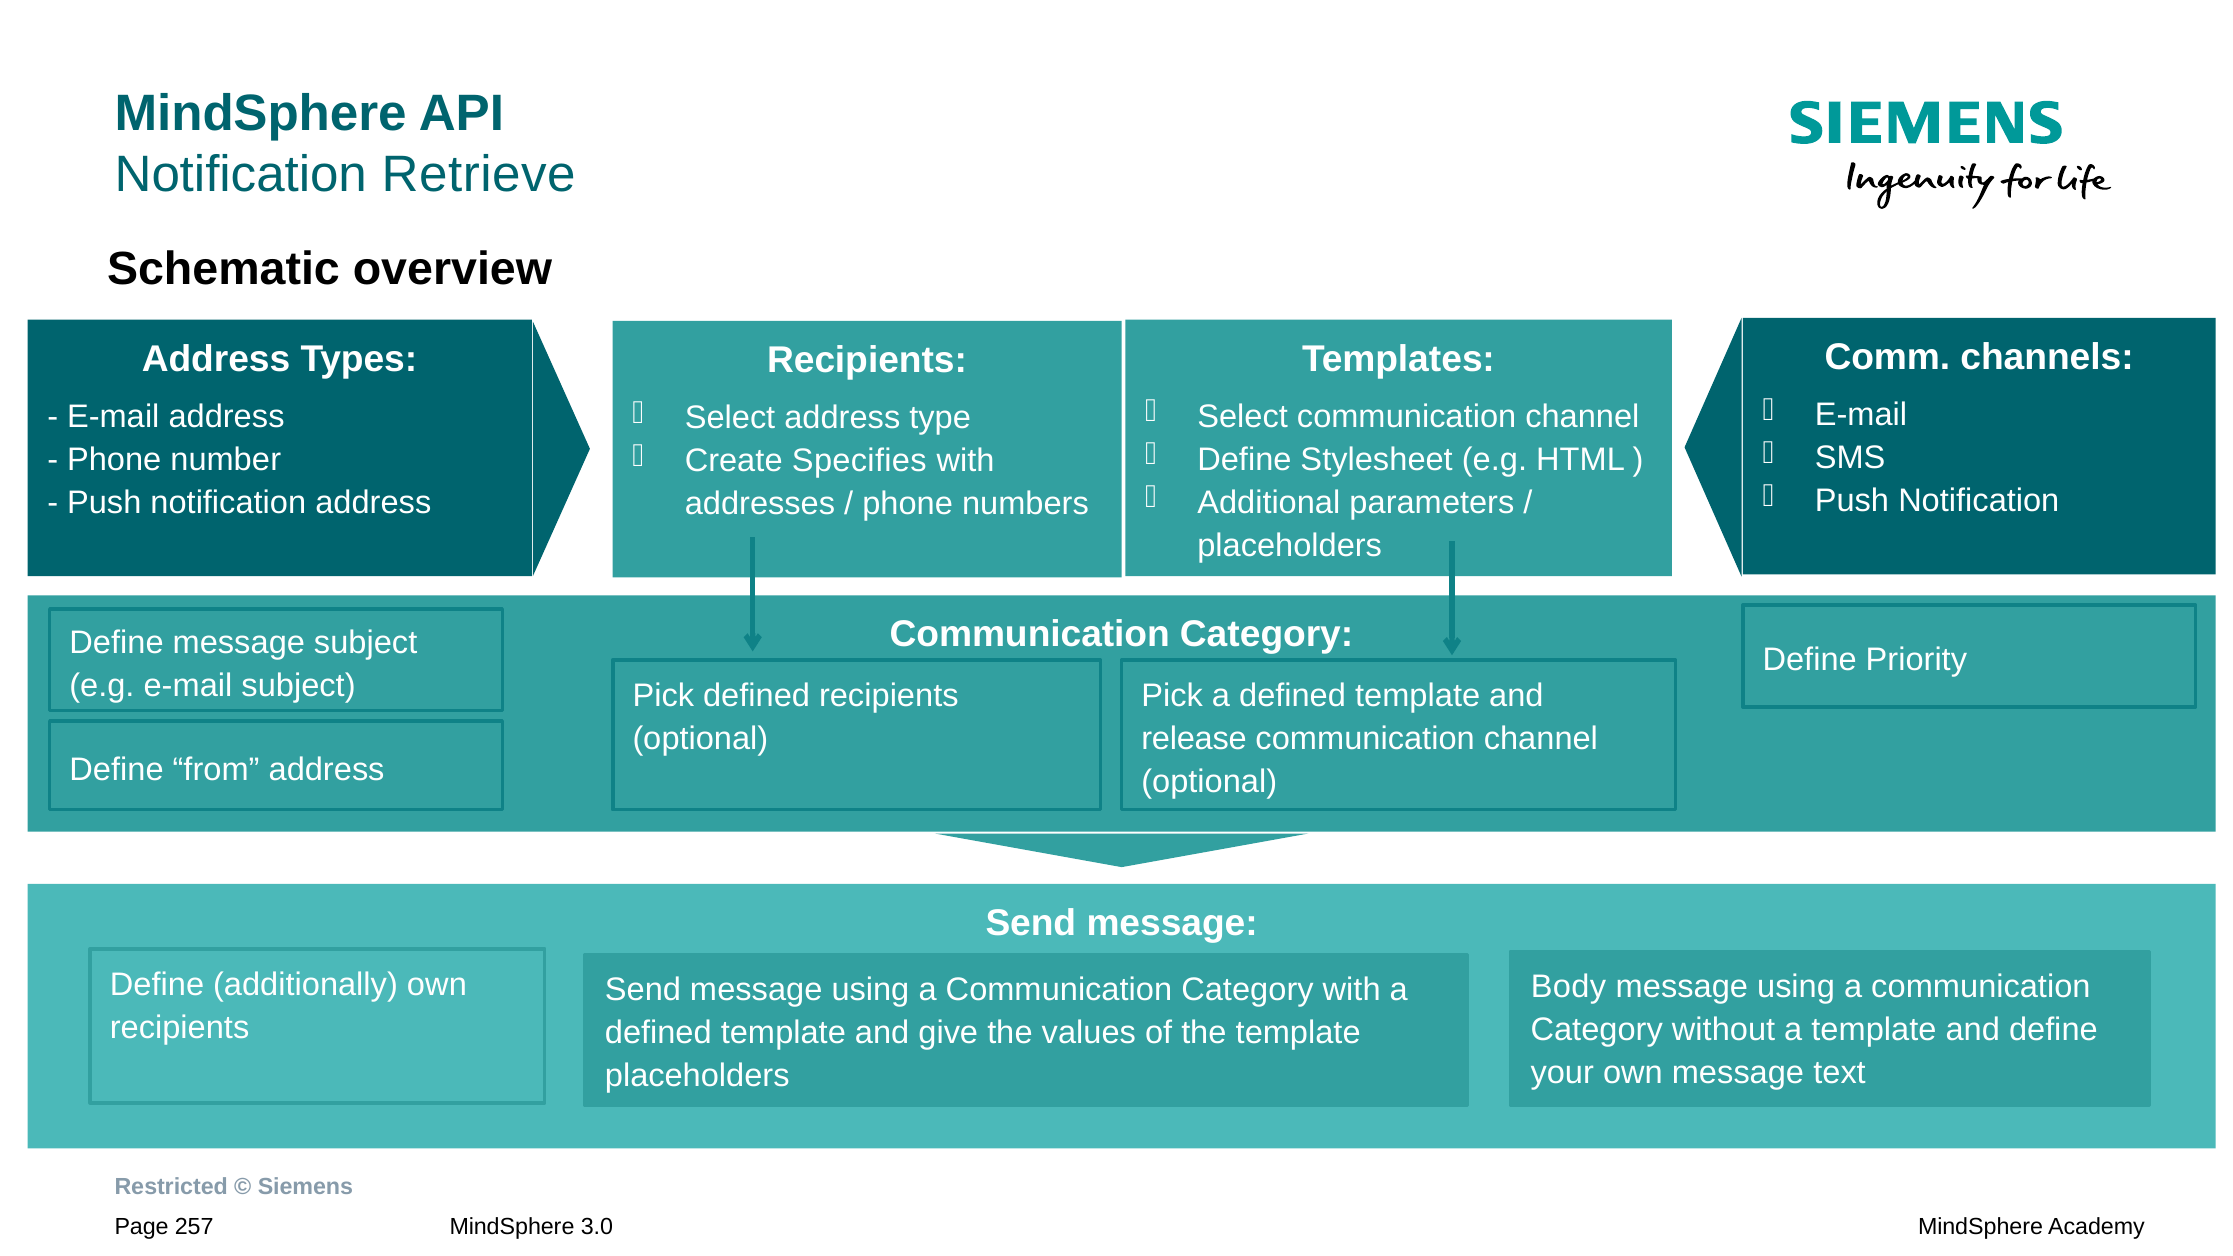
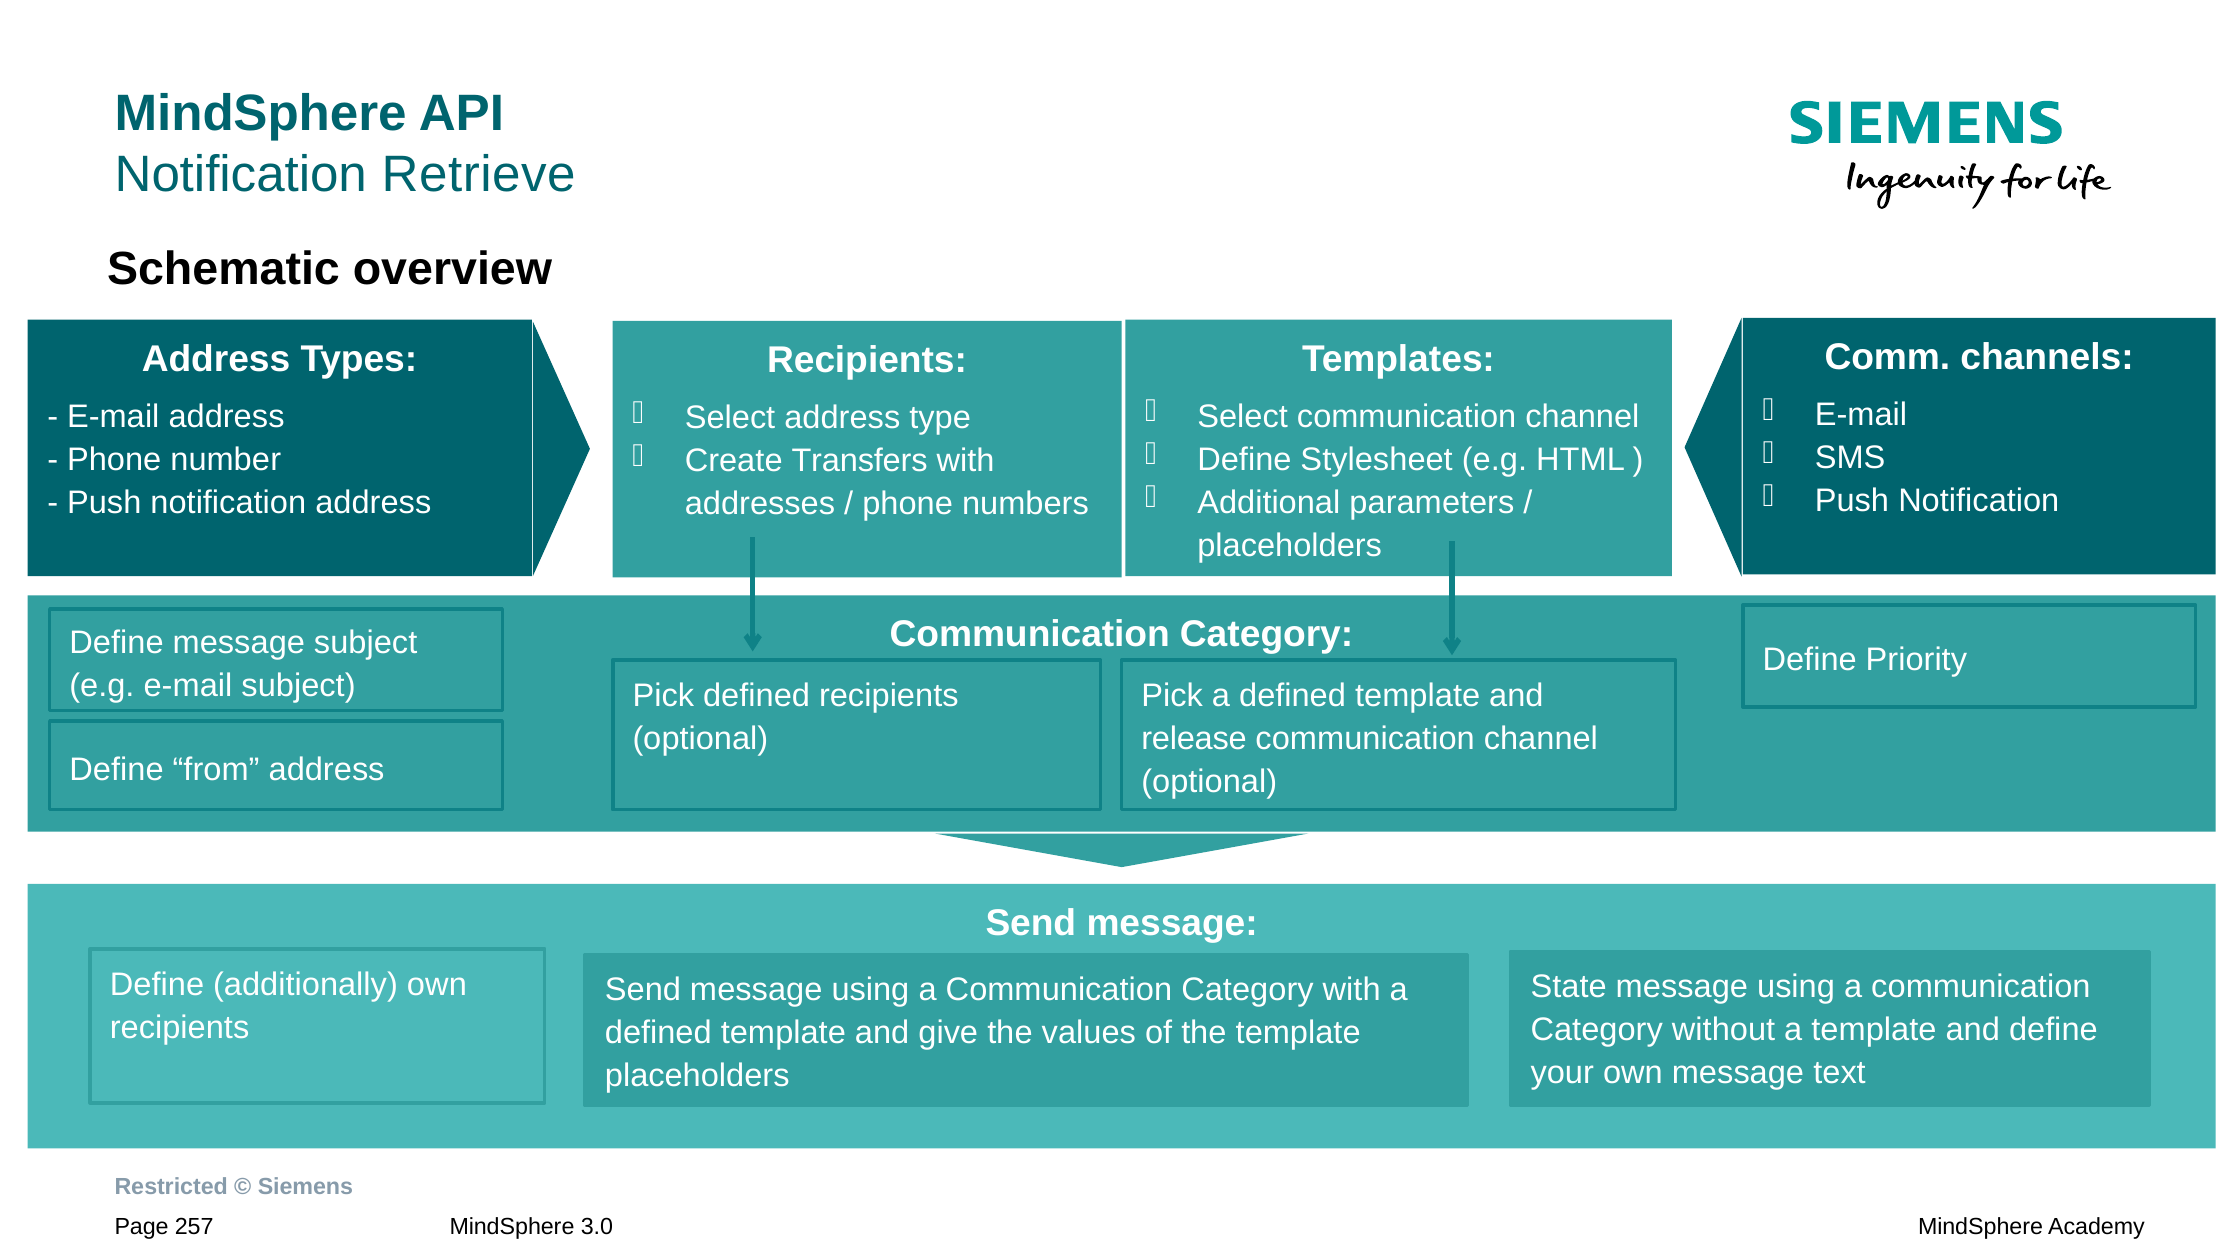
Specifies: Specifies -> Transfers
Body: Body -> State
